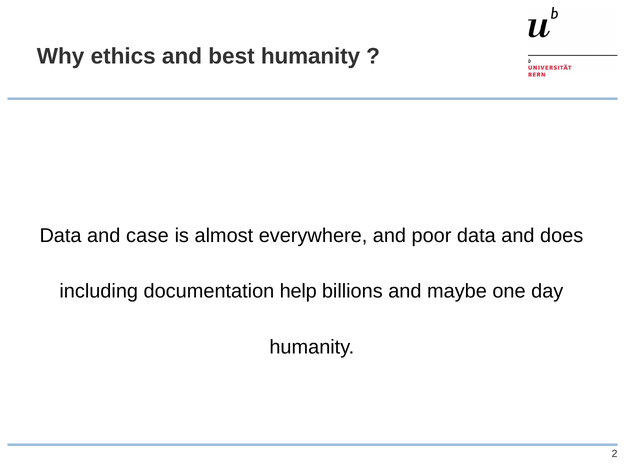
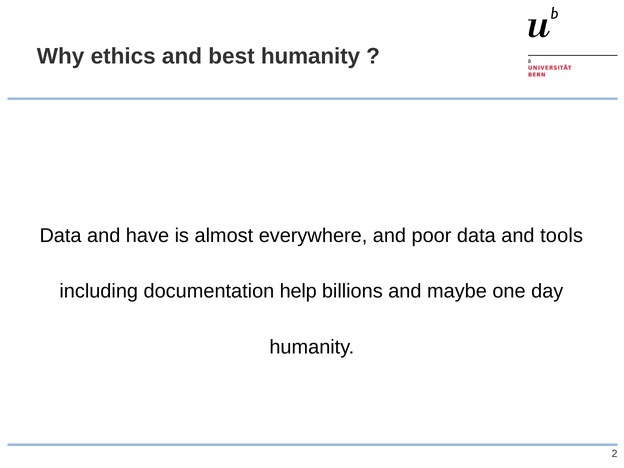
case: case -> have
does: does -> tools
